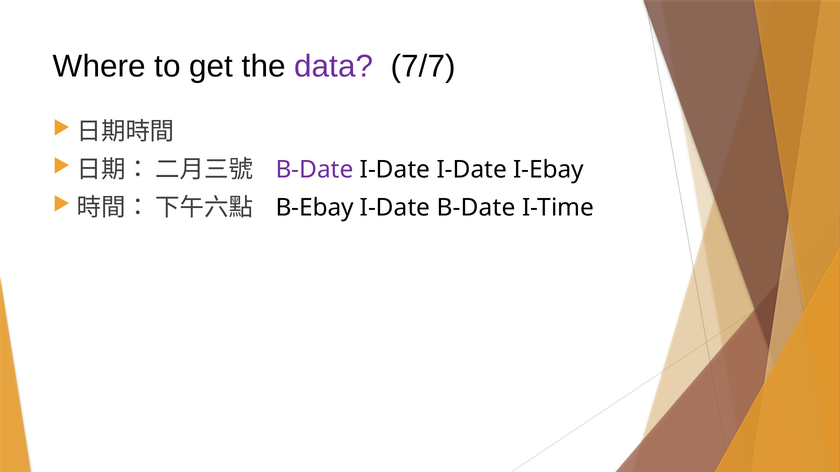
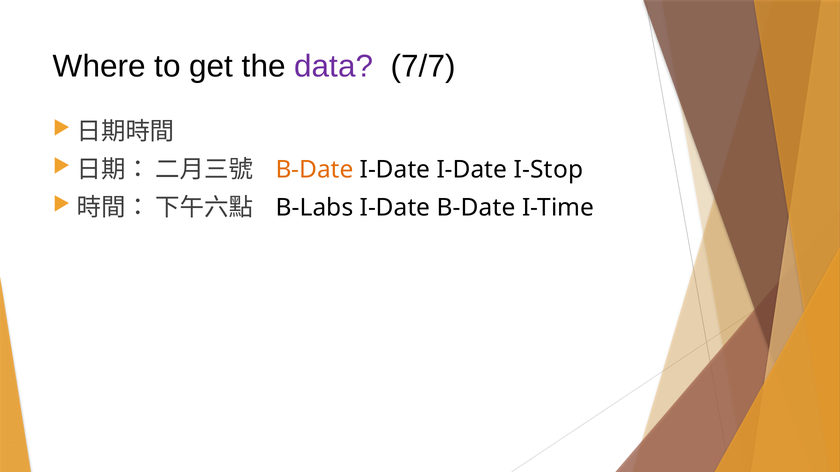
B-Date at (315, 170) colour: purple -> orange
I-Ebay: I-Ebay -> I-Stop
B-Ebay: B-Ebay -> B-Labs
